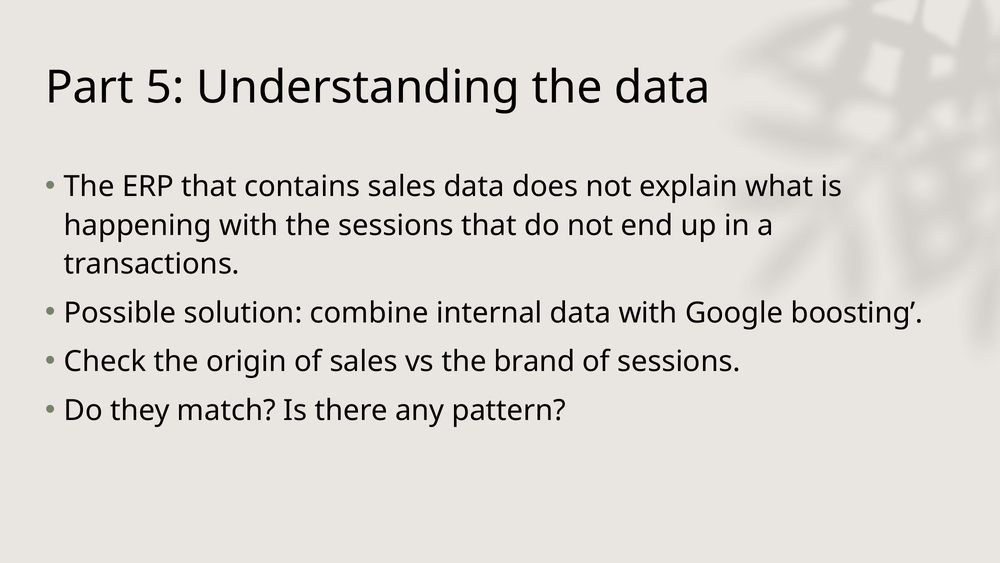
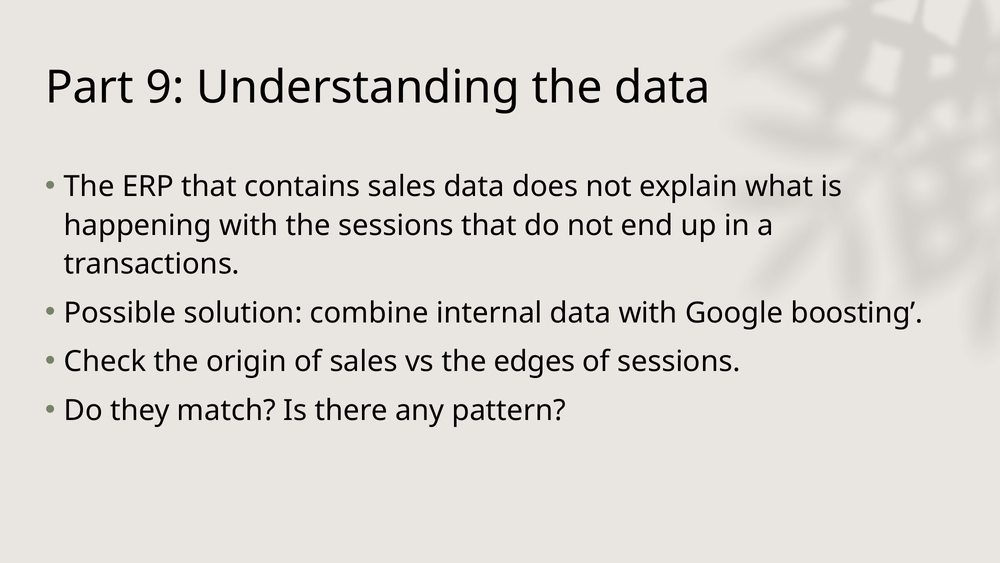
5: 5 -> 9
brand: brand -> edges
